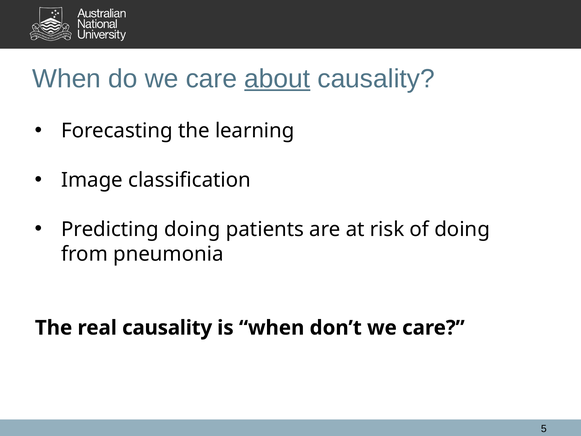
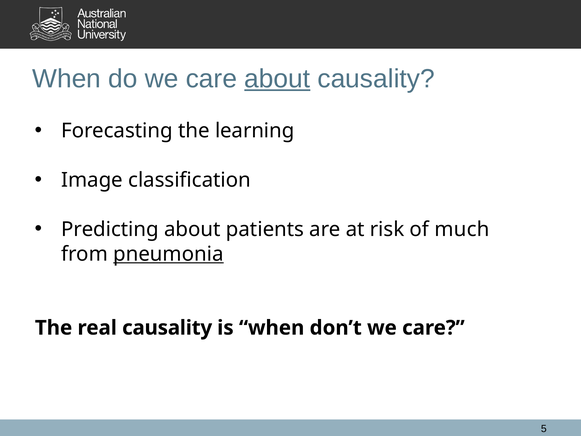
Predicting doing: doing -> about
of doing: doing -> much
pneumonia underline: none -> present
